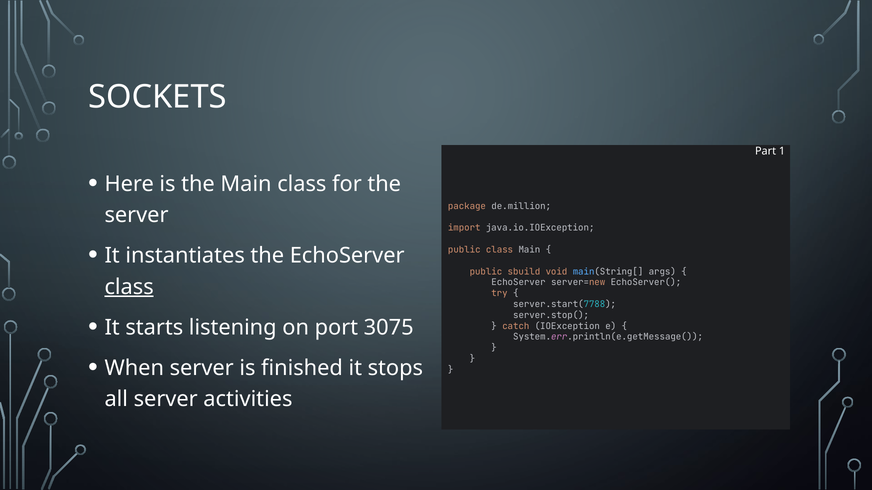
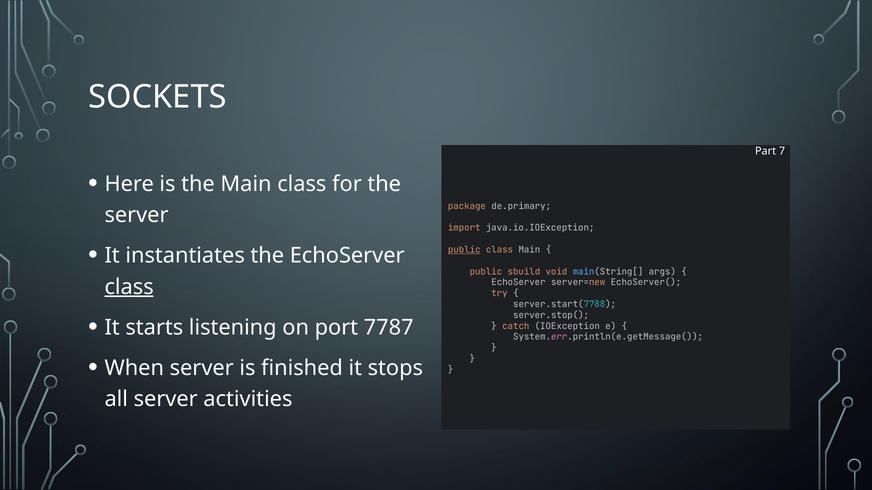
1: 1 -> 7
de.million: de.million -> de.primary
public at (464, 250) underline: none -> present
3075: 3075 -> 7787
